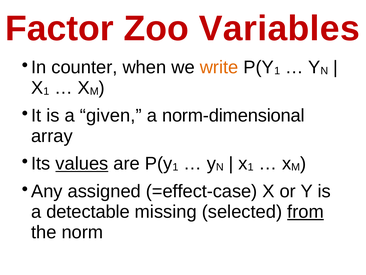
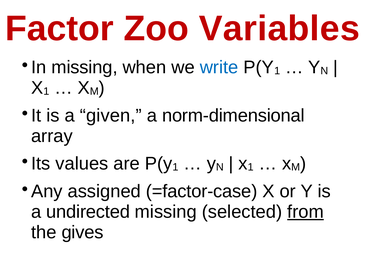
In counter: counter -> missing
write colour: orange -> blue
values underline: present -> none
=effect-case: =effect-case -> =factor-case
detectable: detectable -> undirected
norm: norm -> gives
